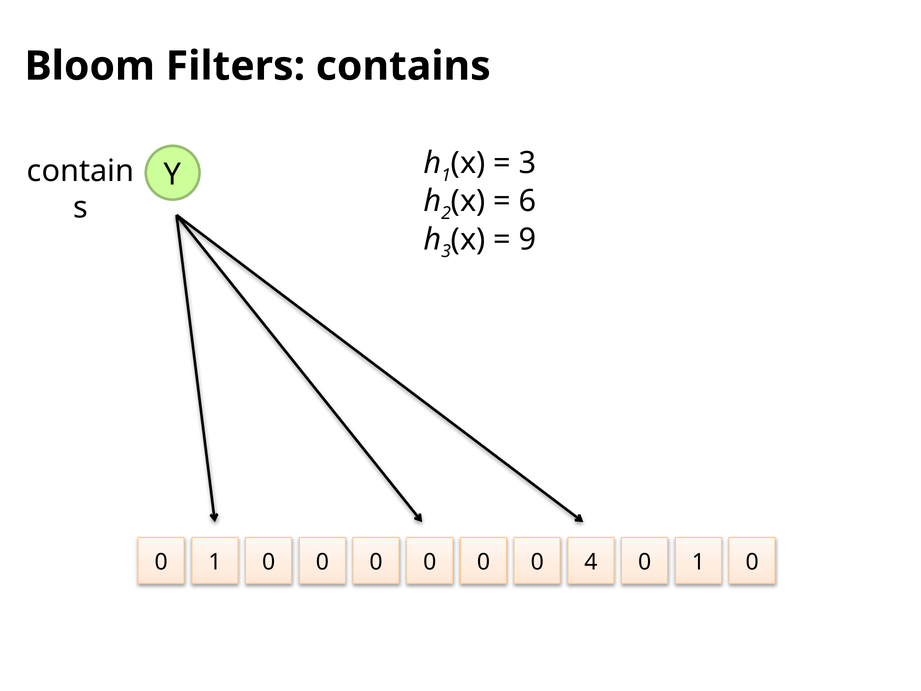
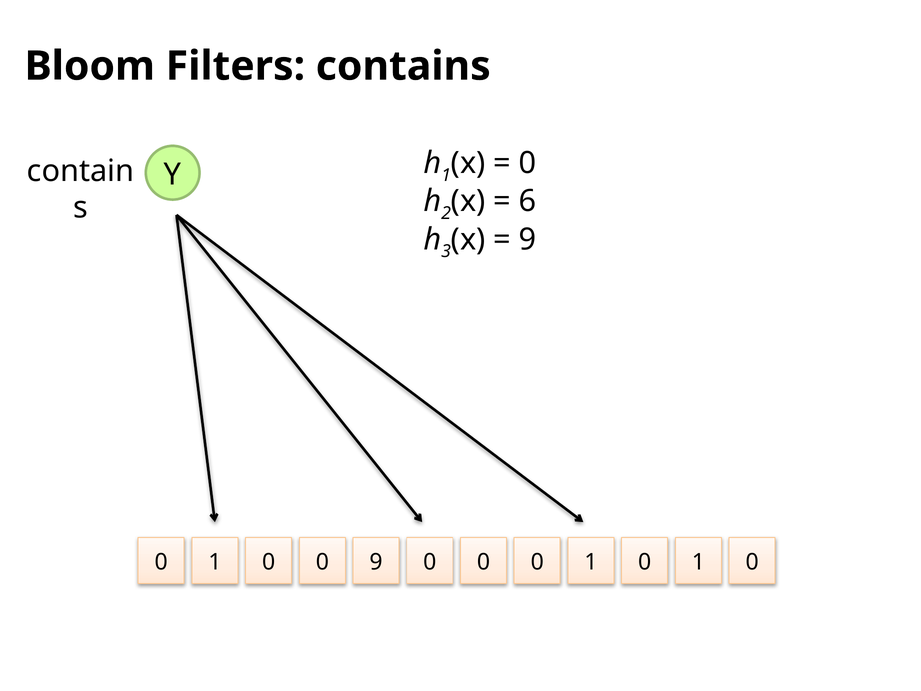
3 at (528, 163): 3 -> 0
1 0 0 0: 0 -> 9
0 0 4: 4 -> 1
